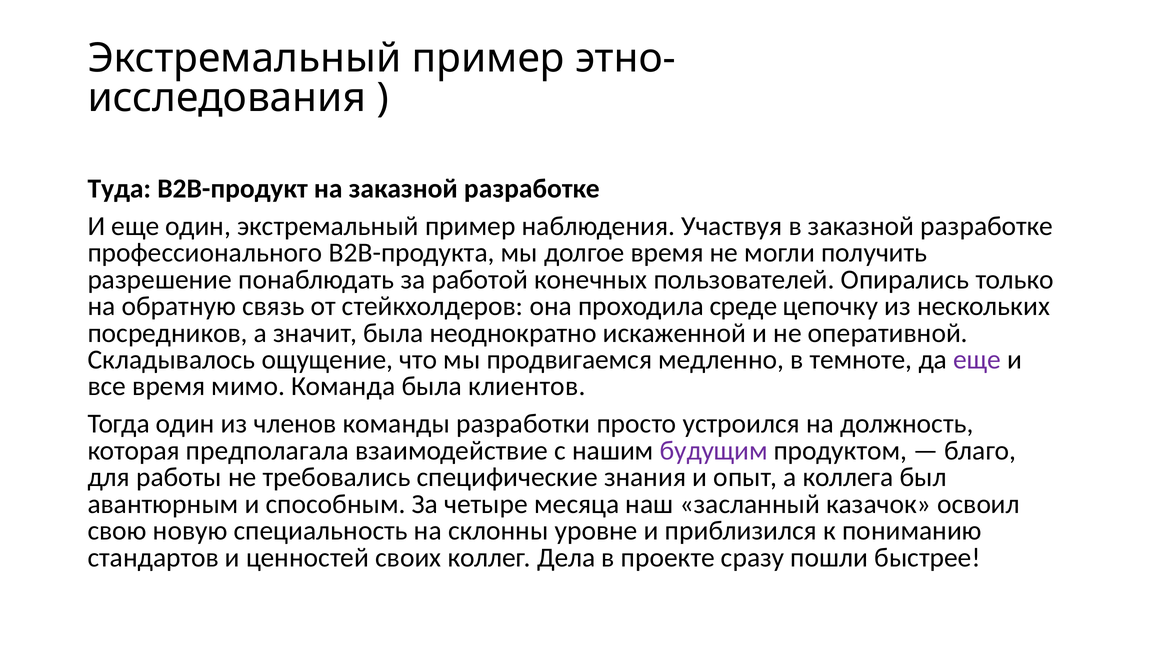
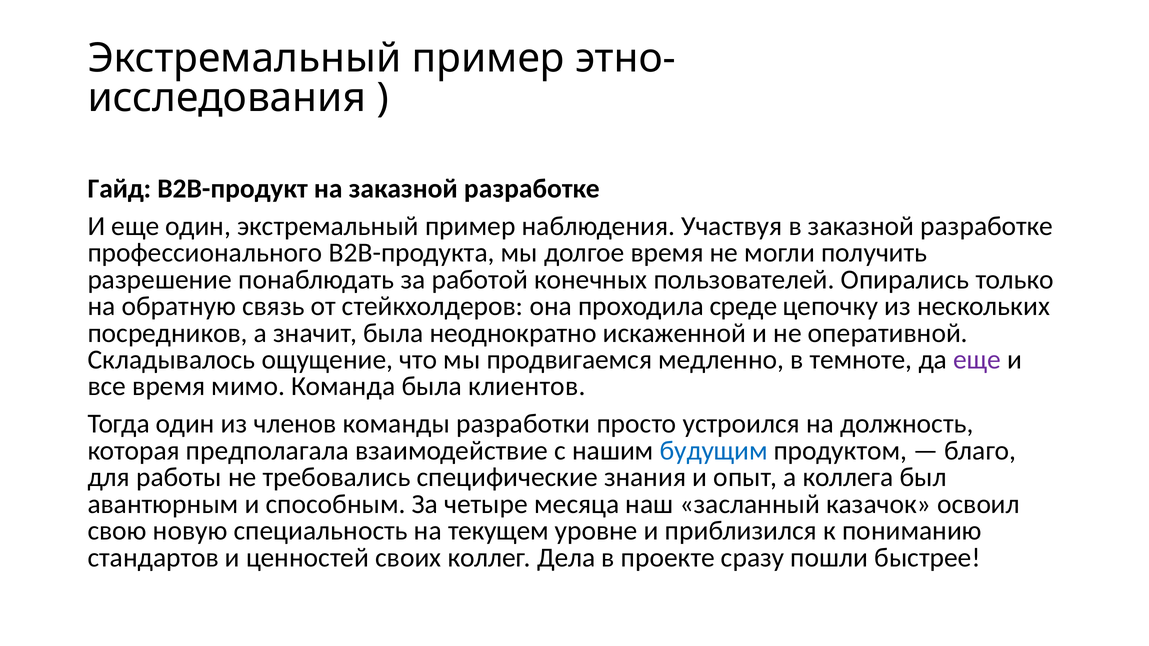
Туда: Туда -> Гайд
будущим colour: purple -> blue
склонны: склонны -> текущем
